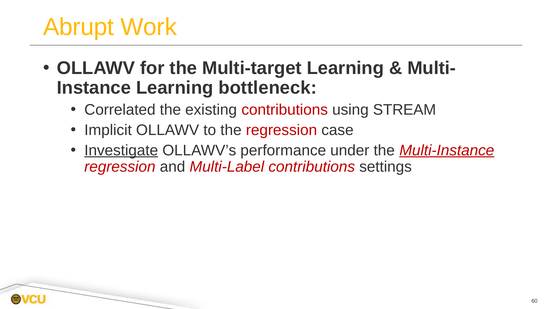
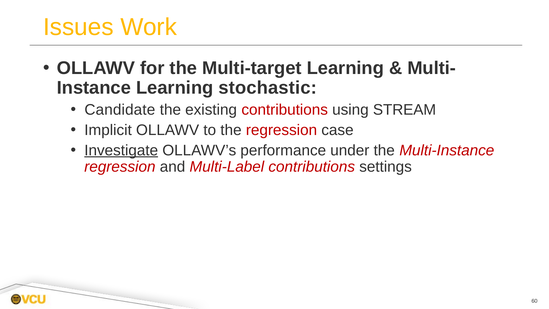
Abrupt: Abrupt -> Issues
bottleneck: bottleneck -> stochastic
Correlated: Correlated -> Candidate
Multi-Instance underline: present -> none
